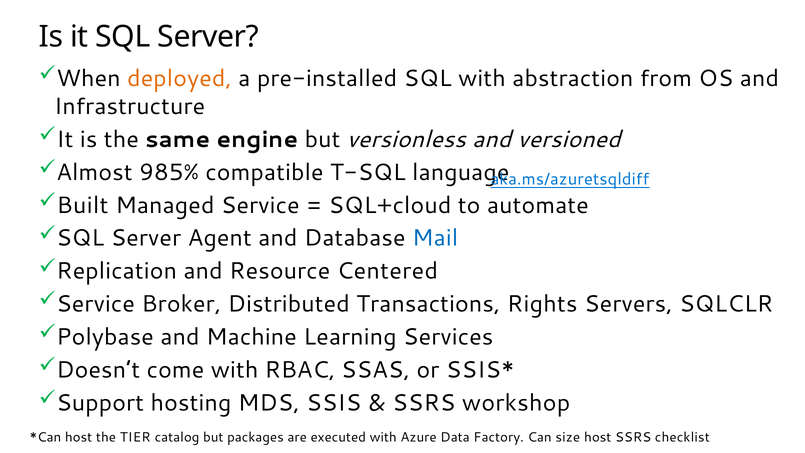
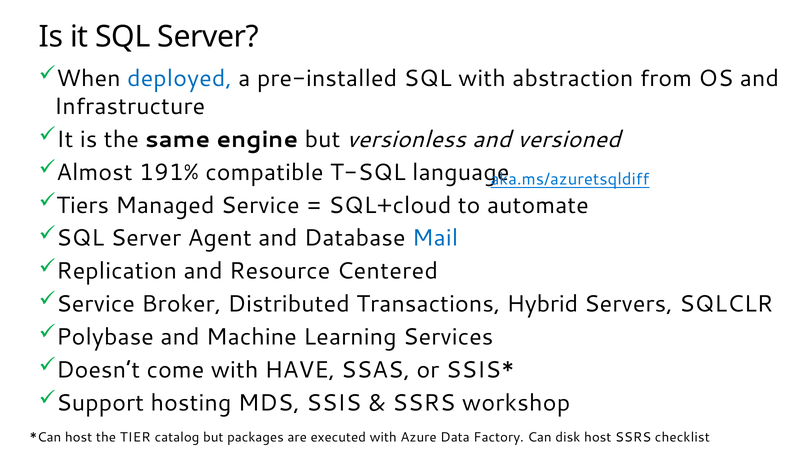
deployed colour: orange -> blue
985%: 985% -> 191%
Built: Built -> Tiers
Rights: Rights -> Hybrid
RBAC: RBAC -> HAVE
size: size -> disk
